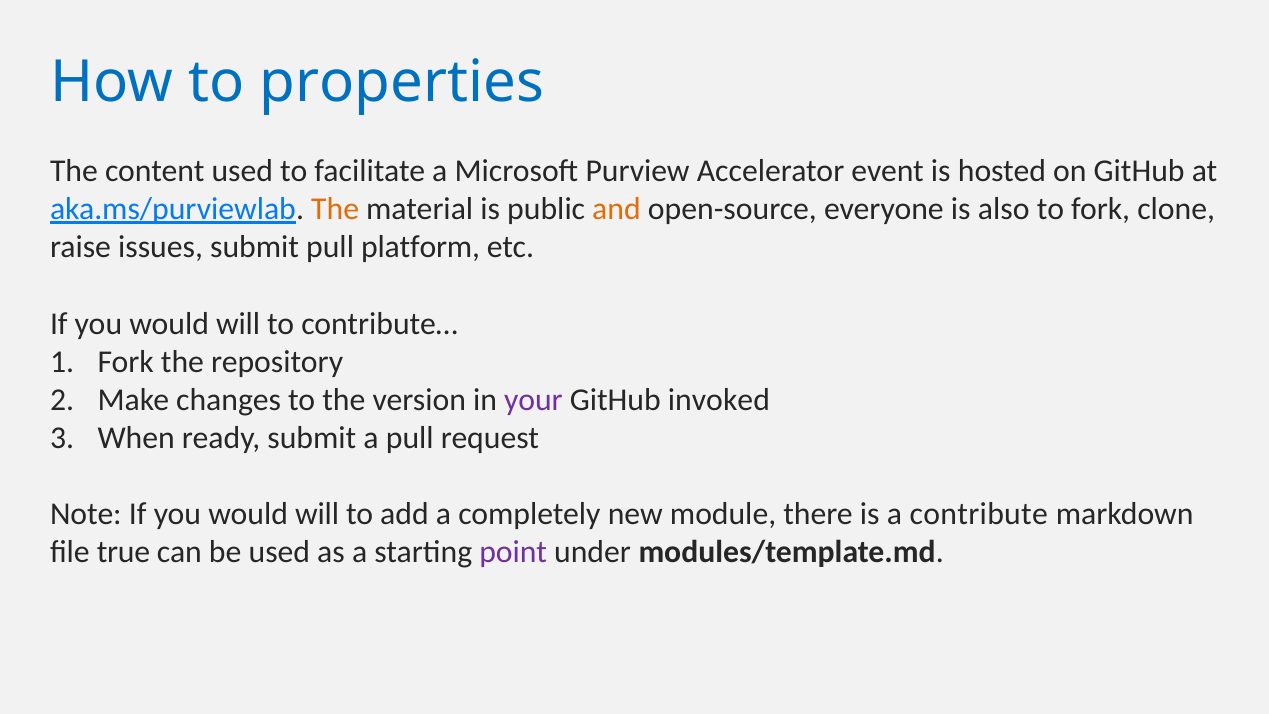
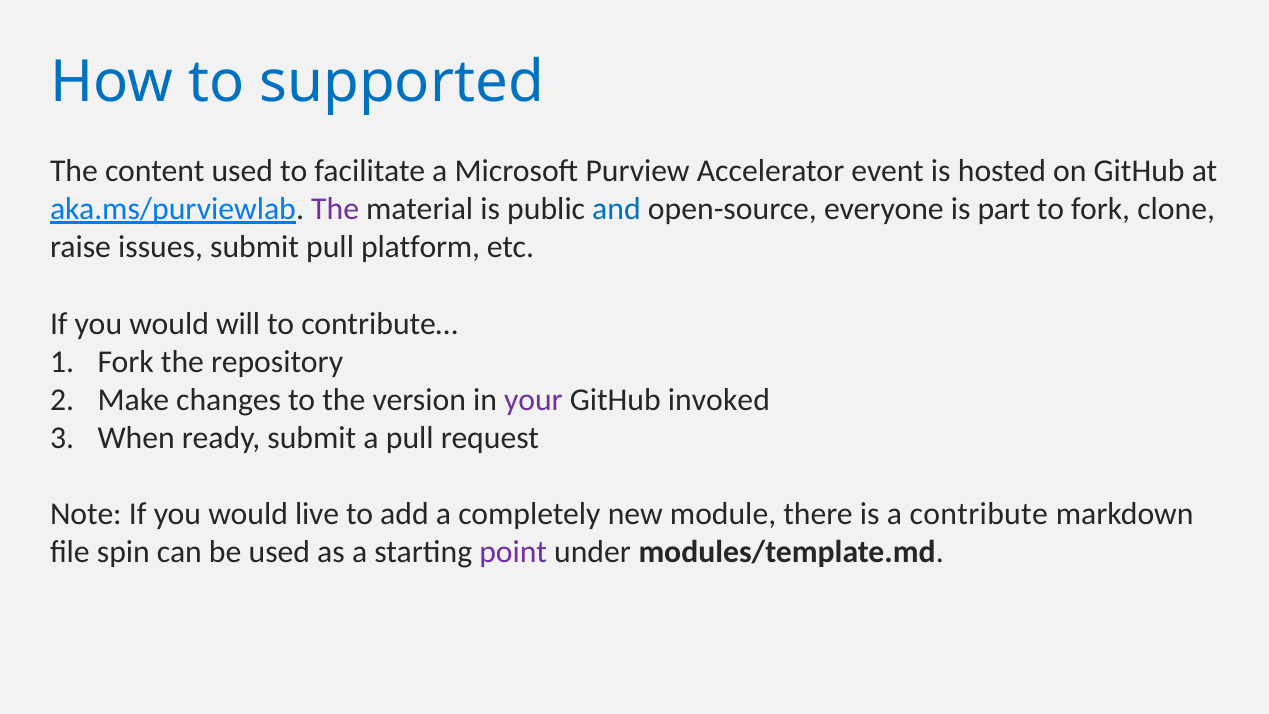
properties: properties -> supported
The at (335, 209) colour: orange -> purple
and colour: orange -> blue
also: also -> part
will at (317, 514): will -> live
true: true -> spin
